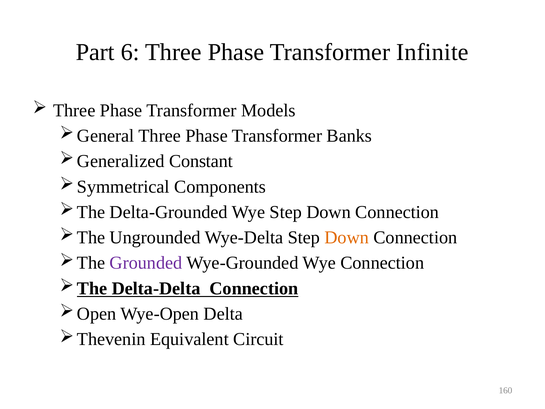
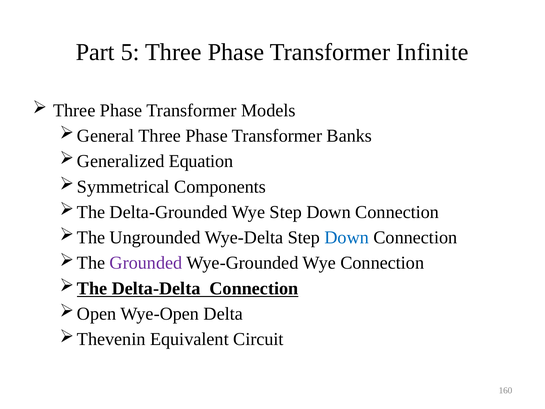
6: 6 -> 5
Constant: Constant -> Equation
Down at (347, 237) colour: orange -> blue
